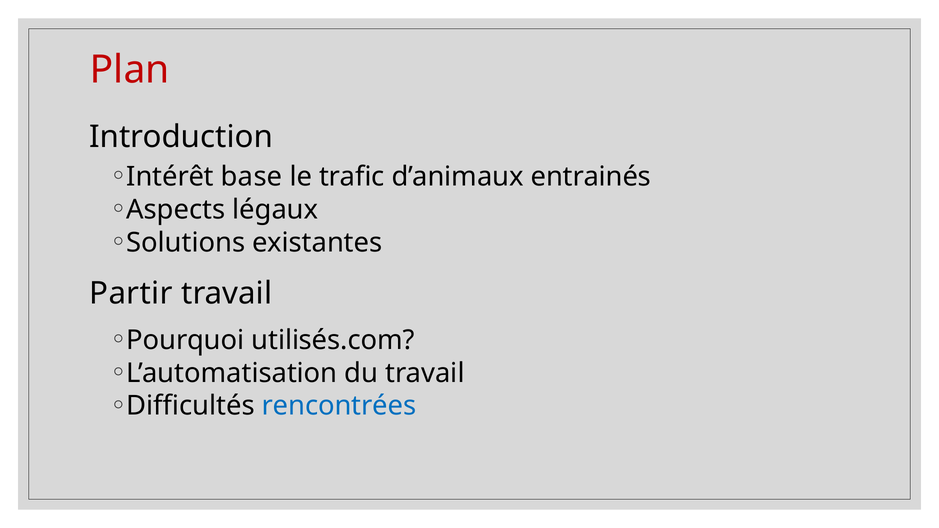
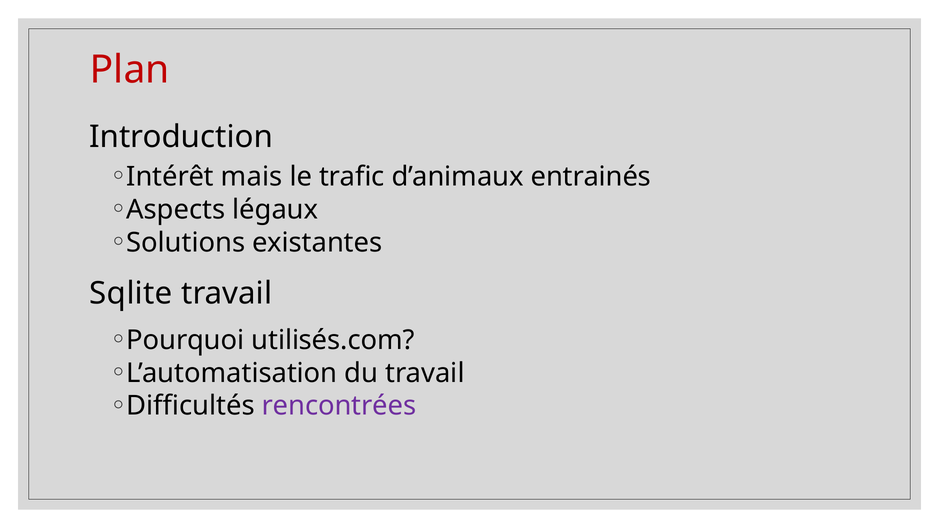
base: base -> mais
Partir: Partir -> Sqlite
rencontrées colour: blue -> purple
